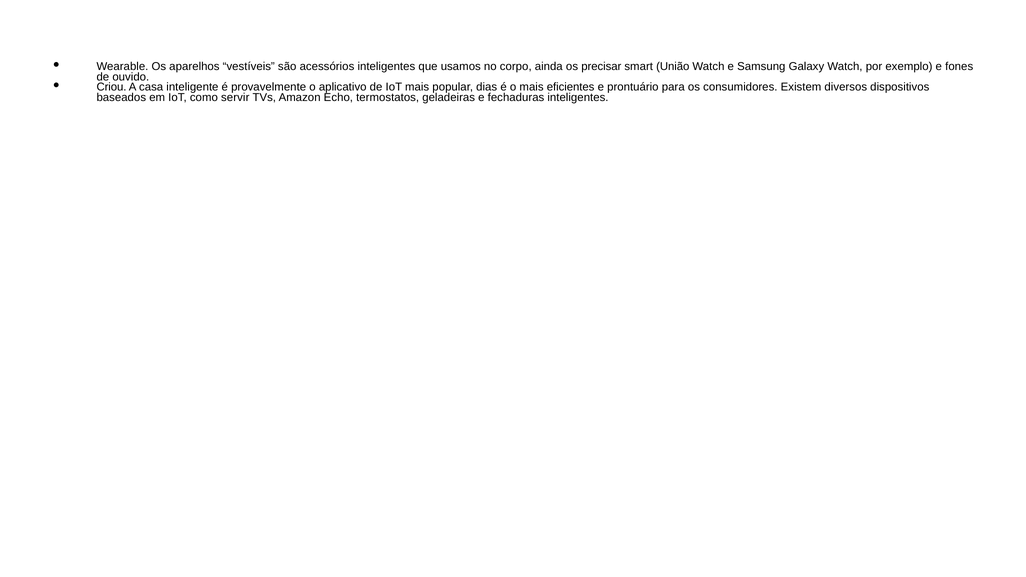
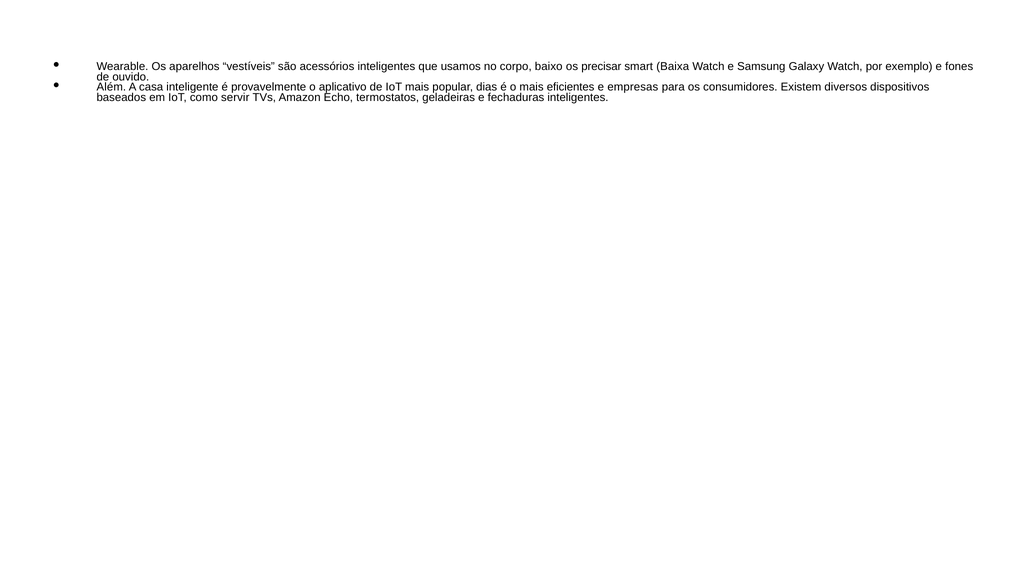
ainda: ainda -> baixo
União: União -> Baixa
Criou: Criou -> Além
prontuário: prontuário -> empresas
